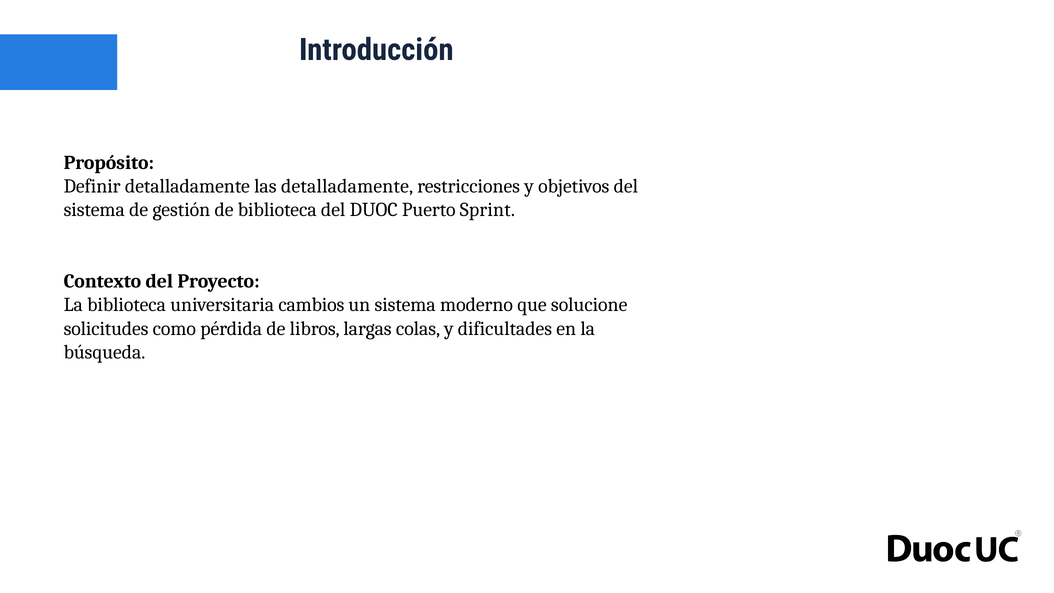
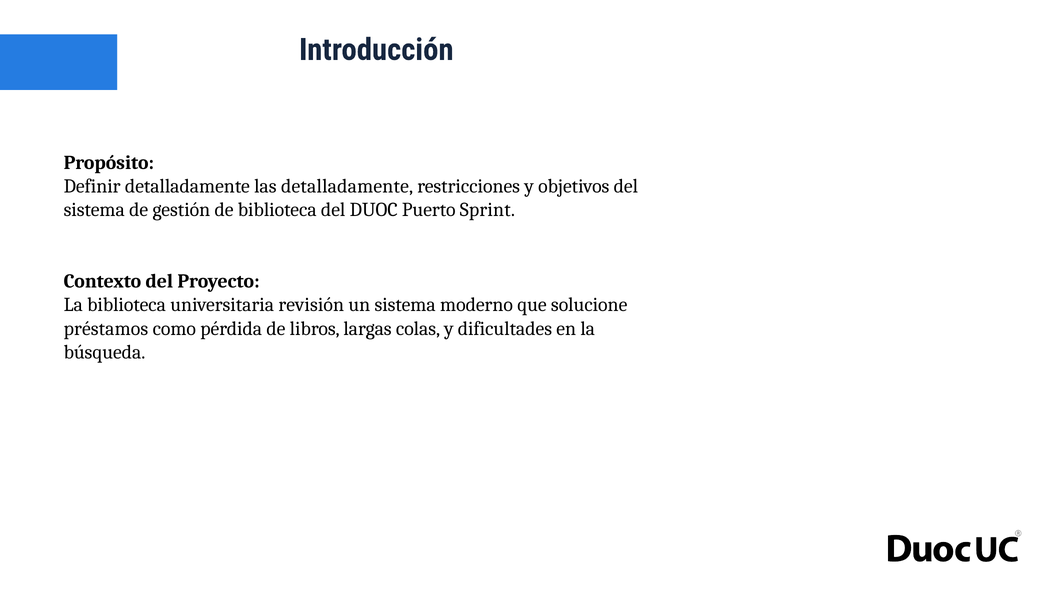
cambios: cambios -> revisión
solicitudes: solicitudes -> préstamos
